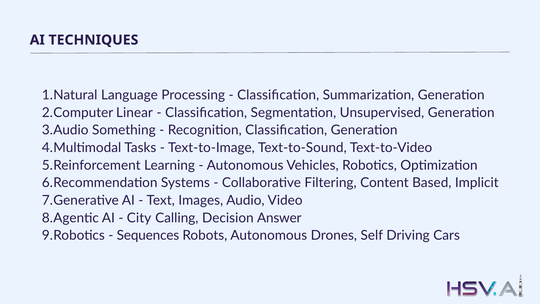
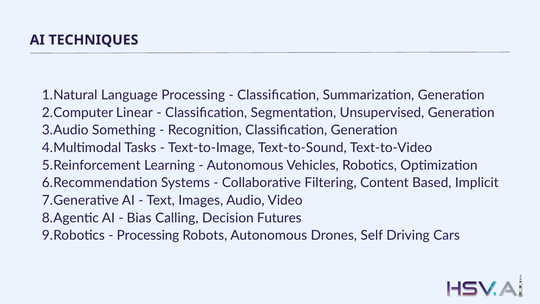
City: City -> Bias
Answer: Answer -> Futures
Sequences at (148, 235): Sequences -> Processing
